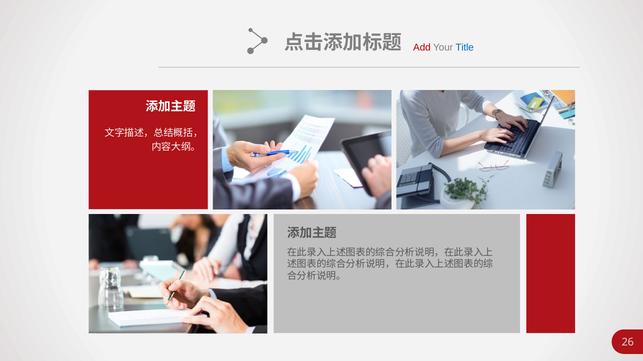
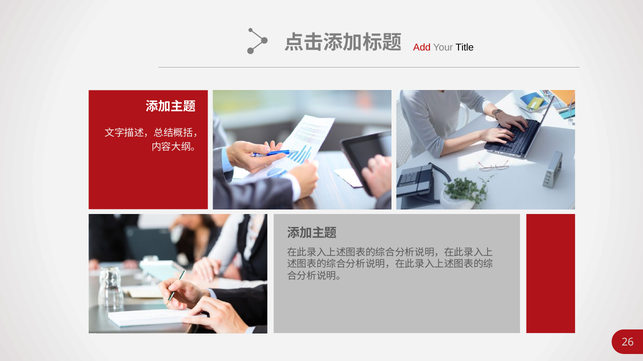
Title colour: blue -> black
